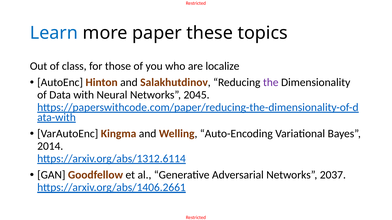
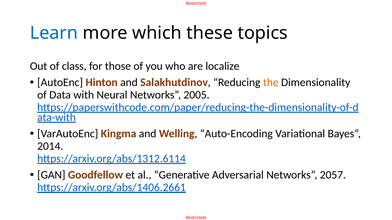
paper: paper -> which
the colour: purple -> orange
2045: 2045 -> 2005
2037: 2037 -> 2057
